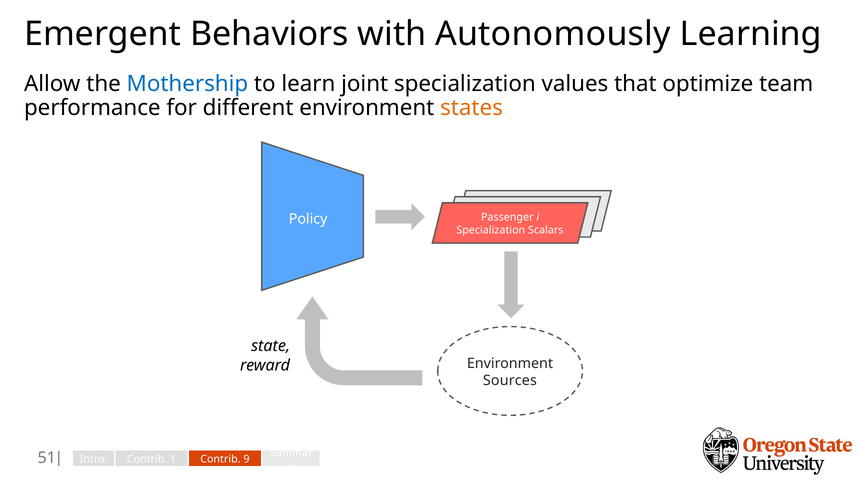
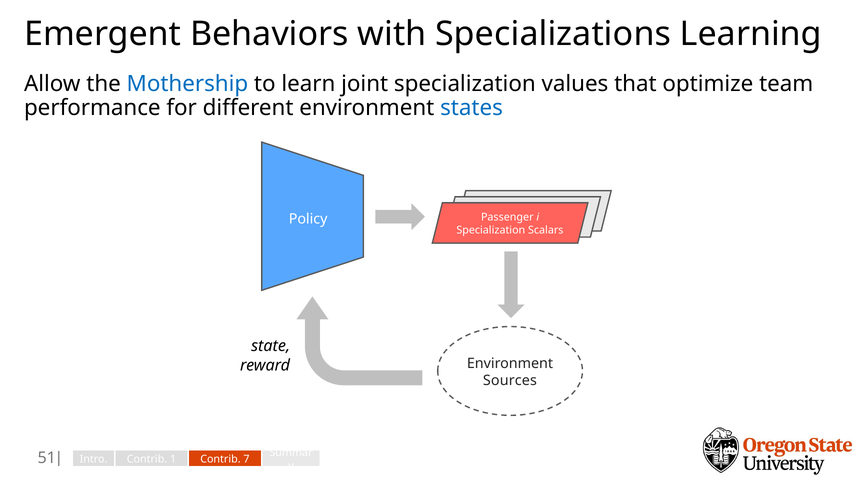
Autonomously: Autonomously -> Specializations
states colour: orange -> blue
9: 9 -> 7
